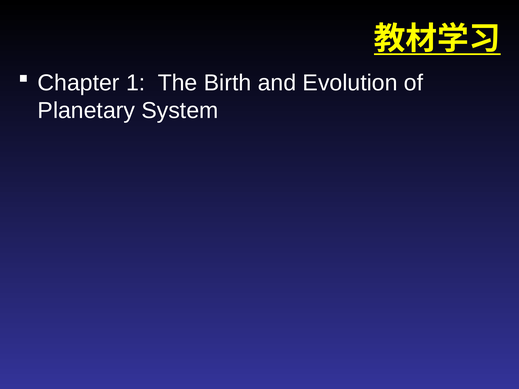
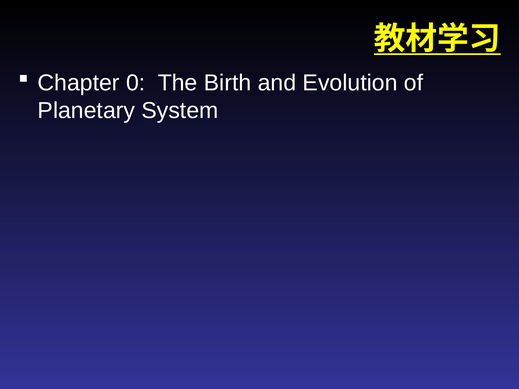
1: 1 -> 0
